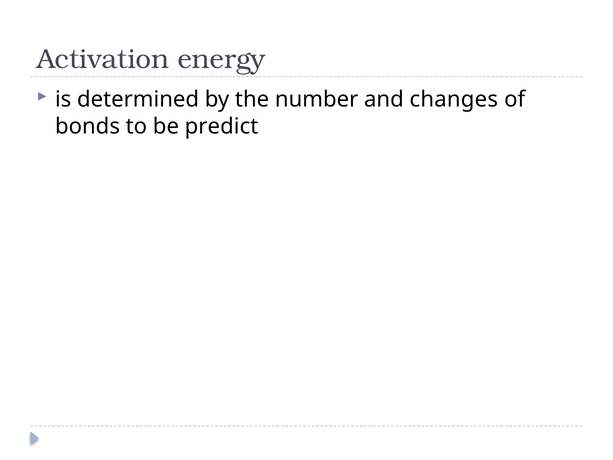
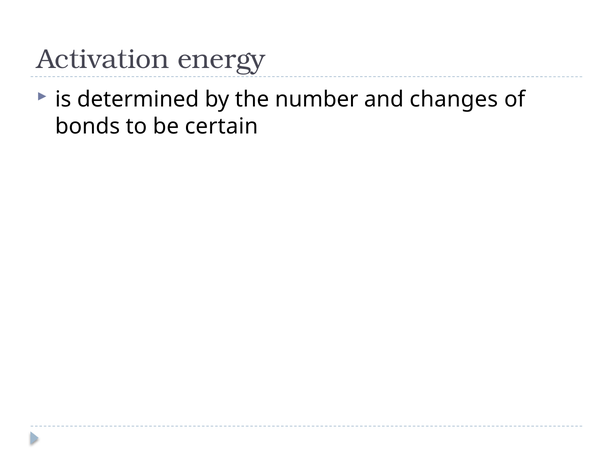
predict: predict -> certain
